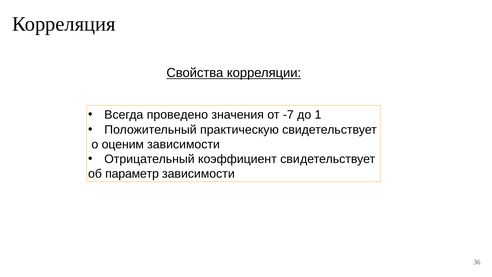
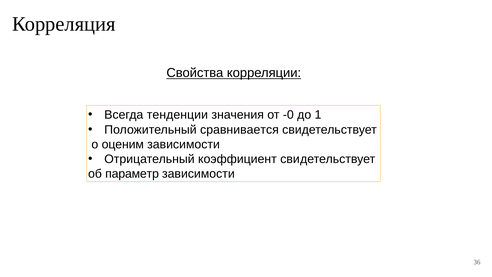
проведено: проведено -> тенденции
-7: -7 -> -0
практическую: практическую -> сравнивается
